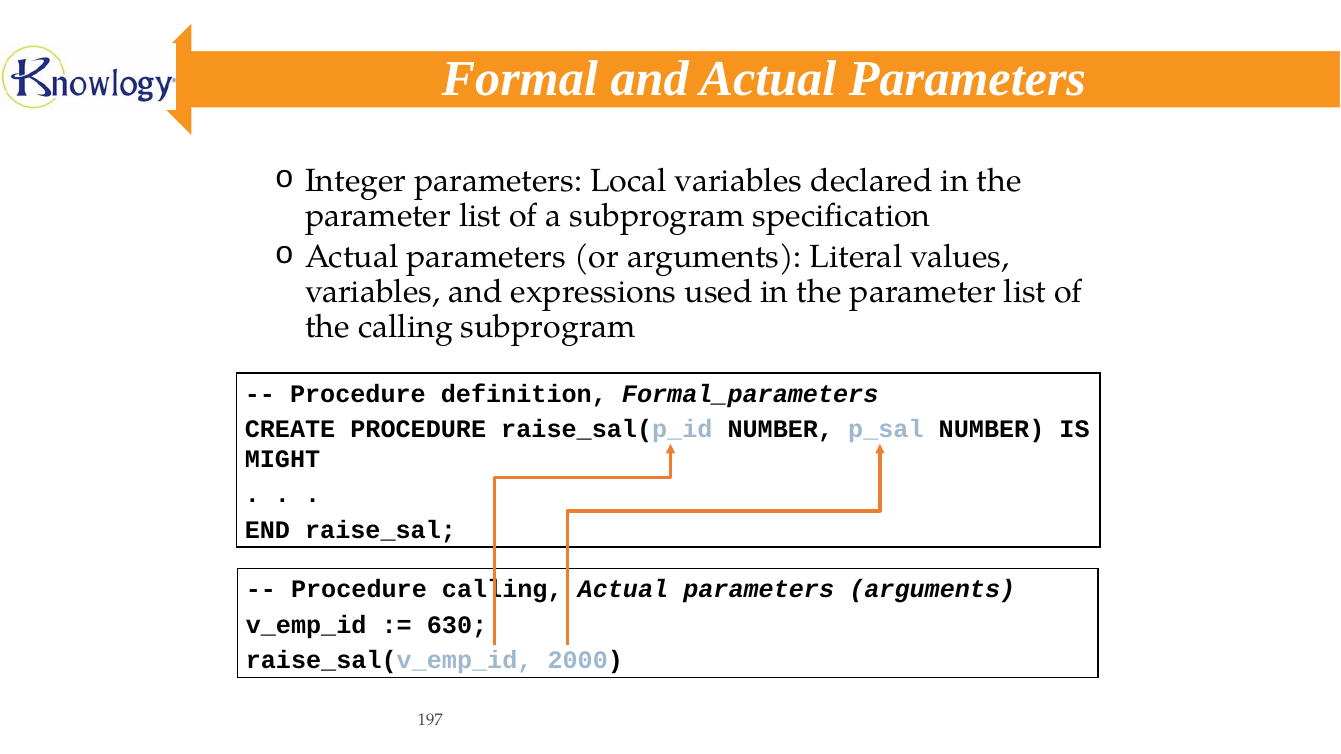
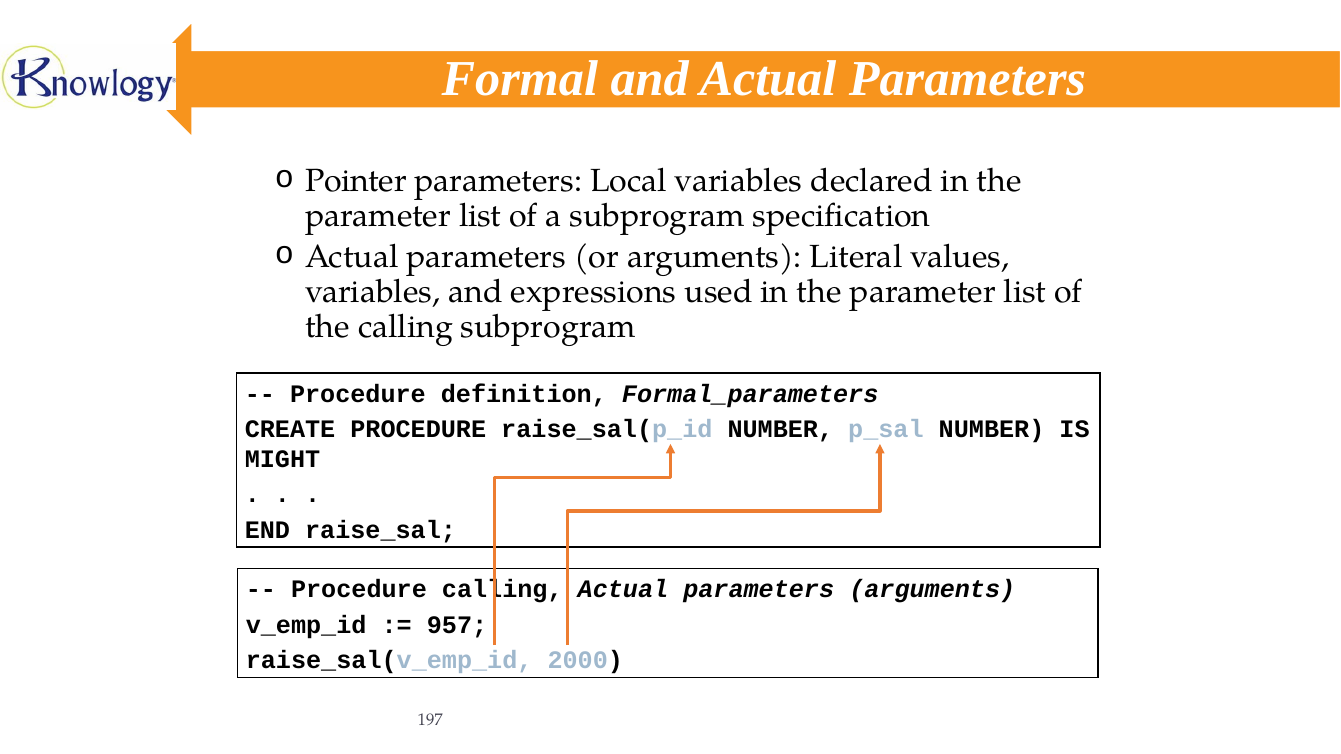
Integer: Integer -> Pointer
630: 630 -> 957
